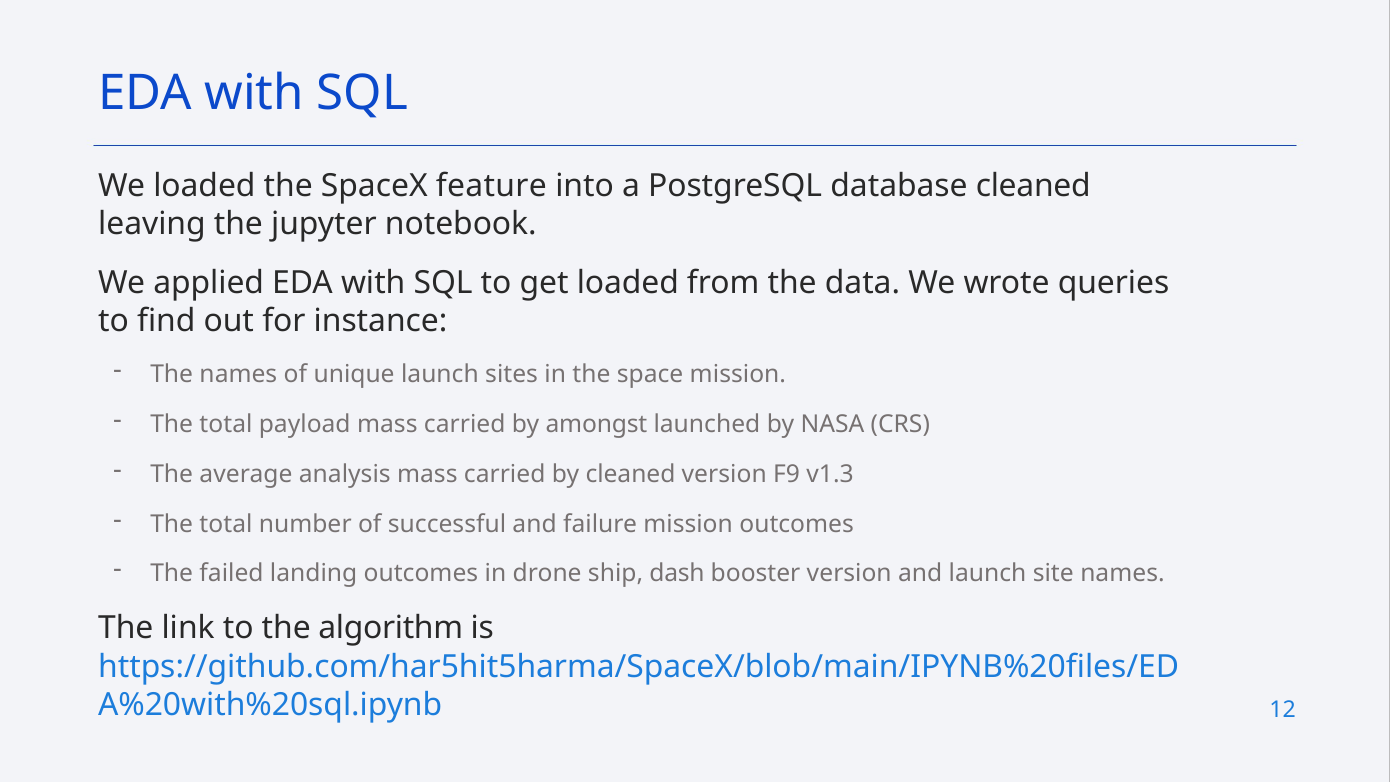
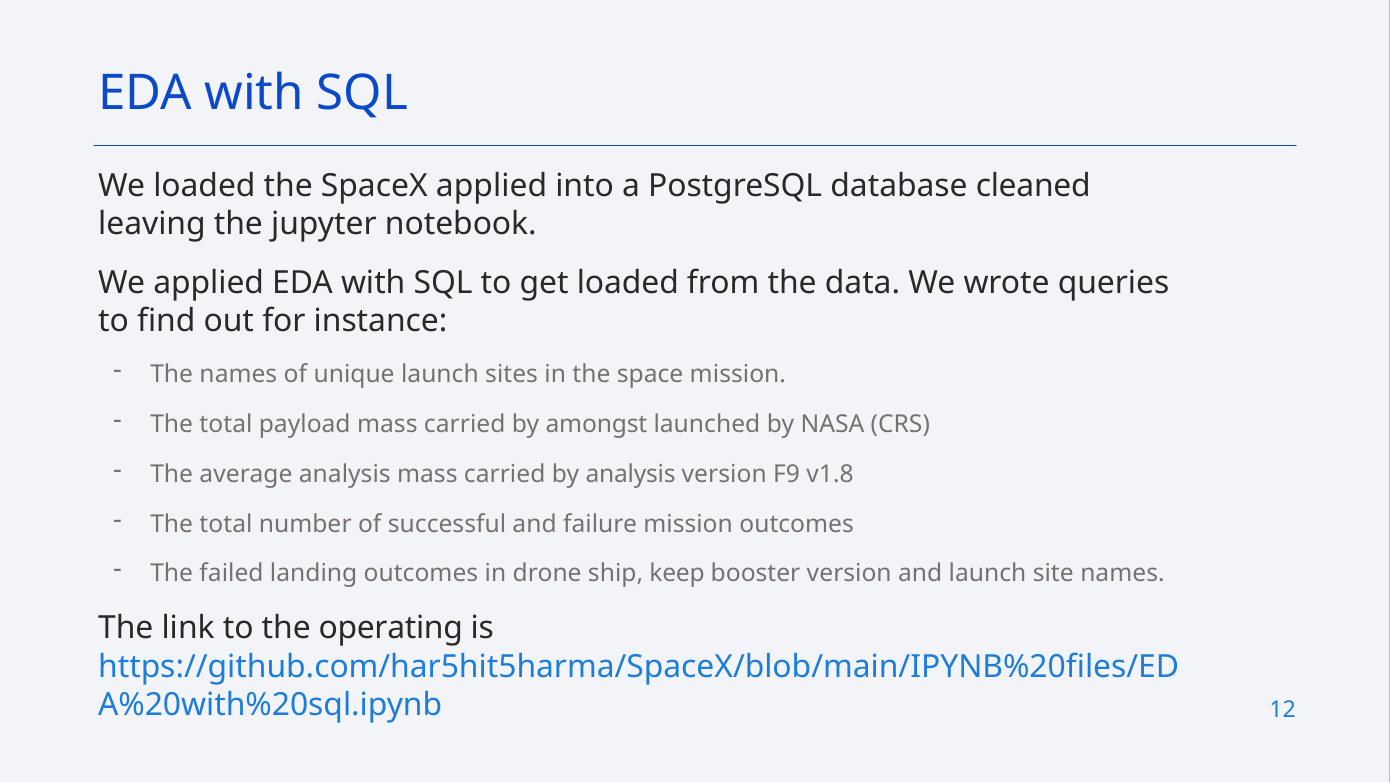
SpaceX feature: feature -> applied
by cleaned: cleaned -> analysis
v1.3: v1.3 -> v1.8
dash: dash -> keep
algorithm: algorithm -> operating
